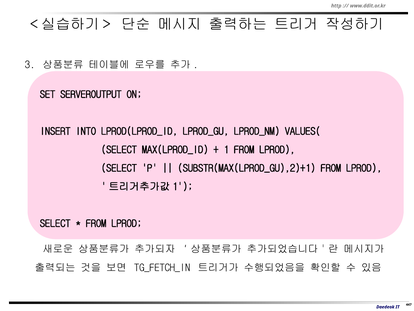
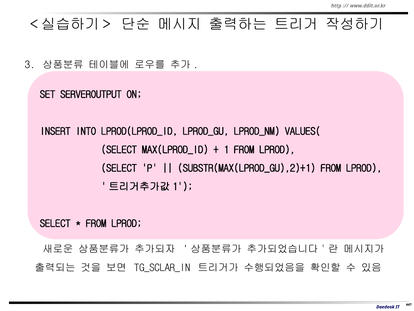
TG_FETCH_IN: TG_FETCH_IN -> TG_SCLAR_IN
